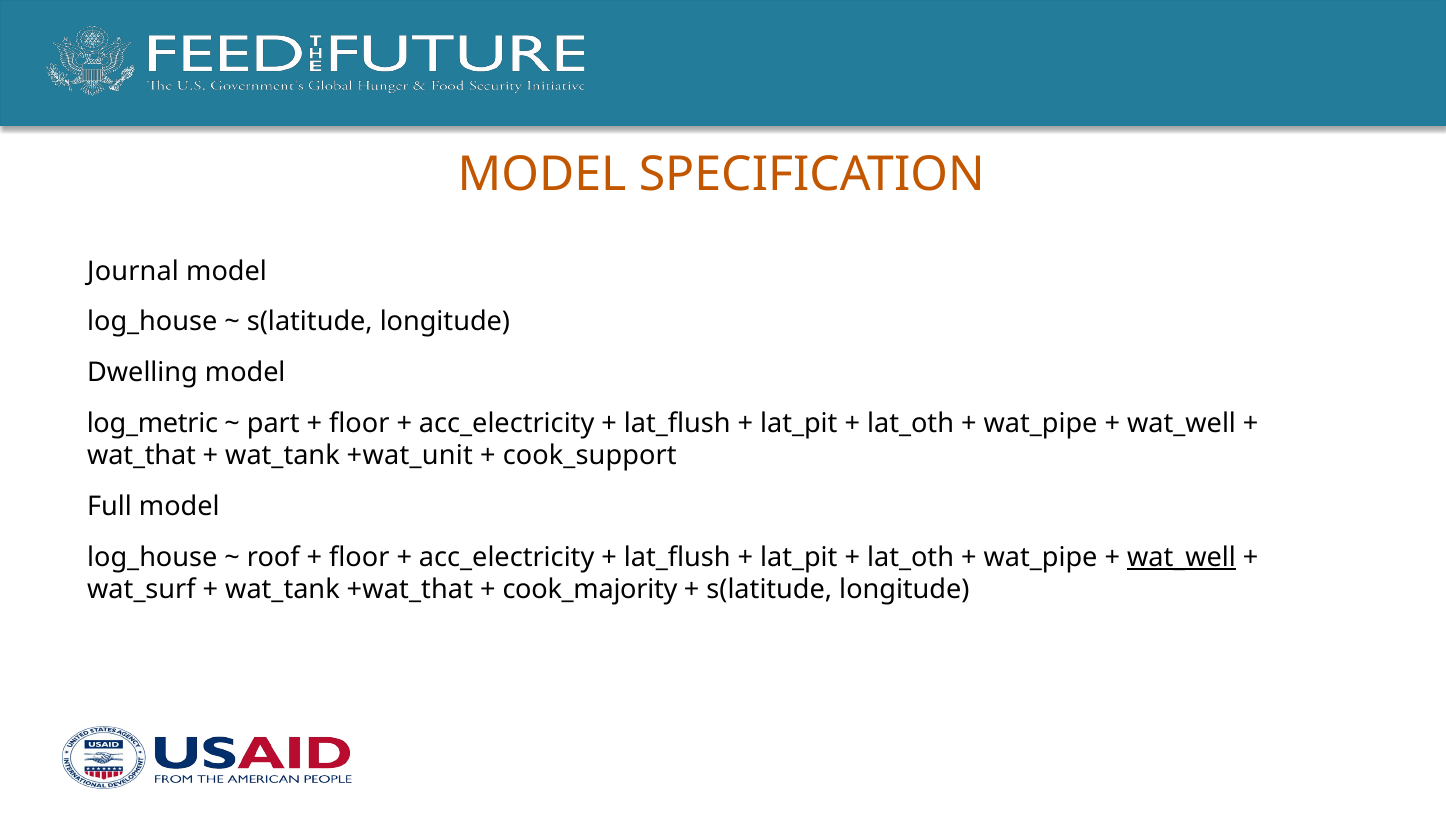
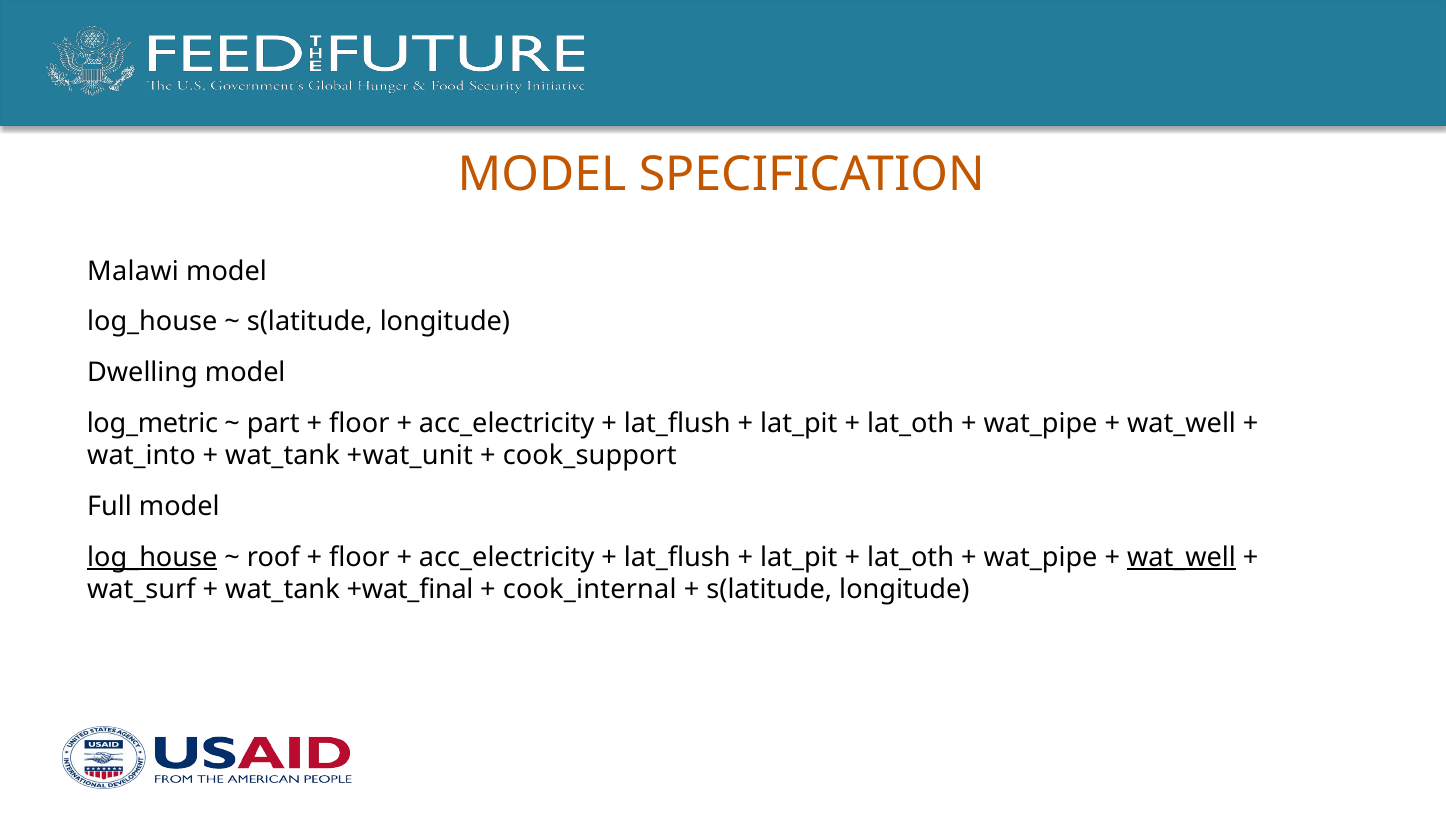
Journal: Journal -> Malawi
wat_that: wat_that -> wat_into
log_house at (152, 557) underline: none -> present
+wat_that: +wat_that -> +wat_final
cook_majority: cook_majority -> cook_internal
